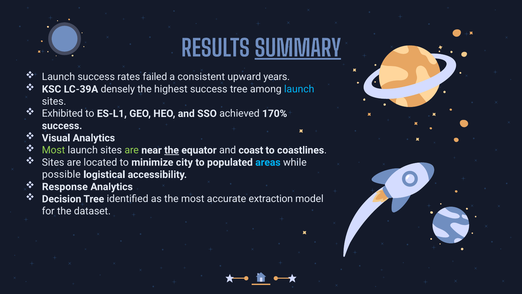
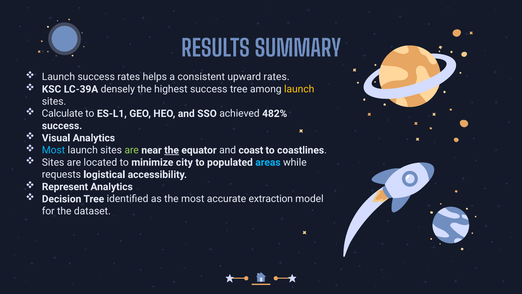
SUMMARY underline: present -> none
failed: failed -> helps
upward years: years -> rates
launch at (299, 89) colour: light blue -> yellow
Exhibited: Exhibited -> Calculate
170%: 170% -> 482%
Most at (53, 150) colour: light green -> light blue
possible: possible -> requests
Response: Response -> Represent
